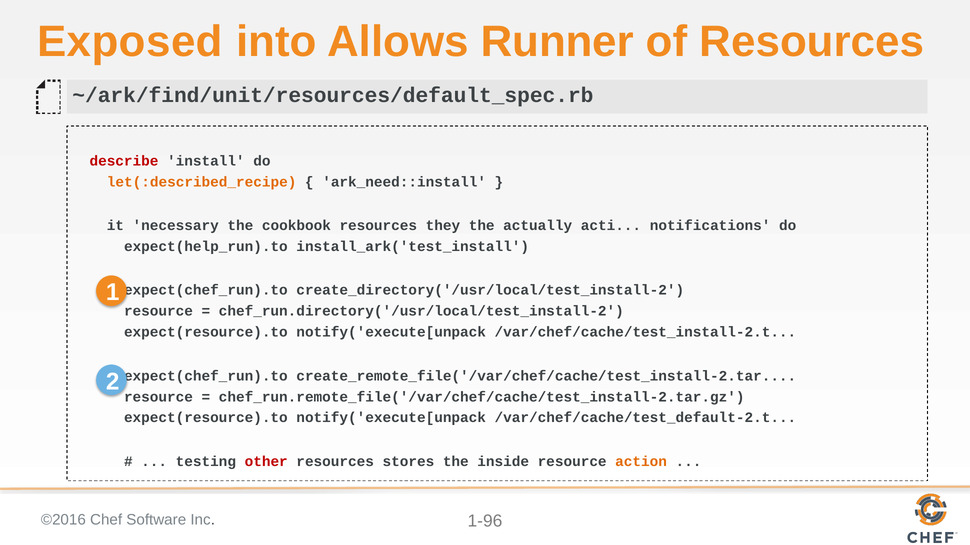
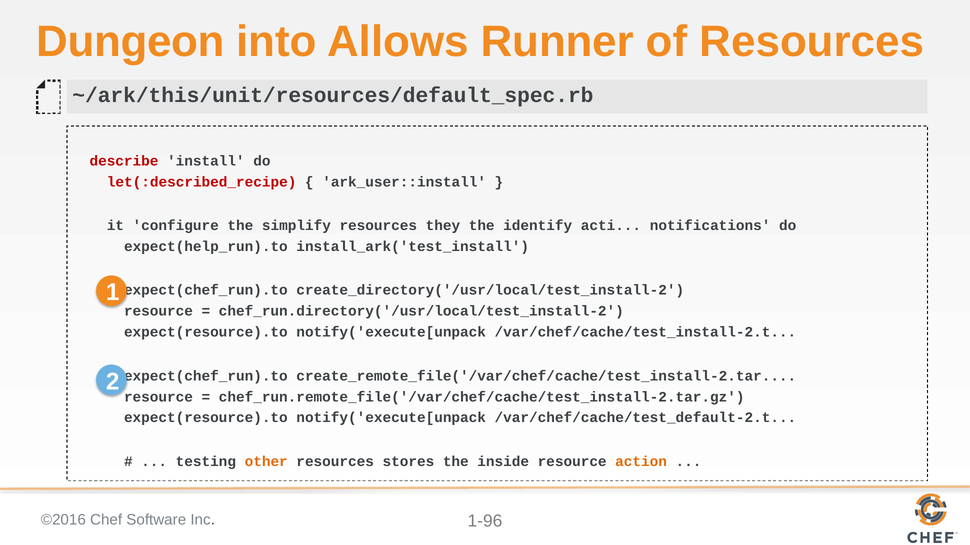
Exposed: Exposed -> Dungeon
~/ark/find/unit/resources/default_spec.rb: ~/ark/find/unit/resources/default_spec.rb -> ~/ark/this/unit/resources/default_spec.rb
let(:described_recipe colour: orange -> red
ark_need::install: ark_need::install -> ark_user::install
necessary: necessary -> configure
cookbook: cookbook -> simplify
actually: actually -> identify
other colour: red -> orange
